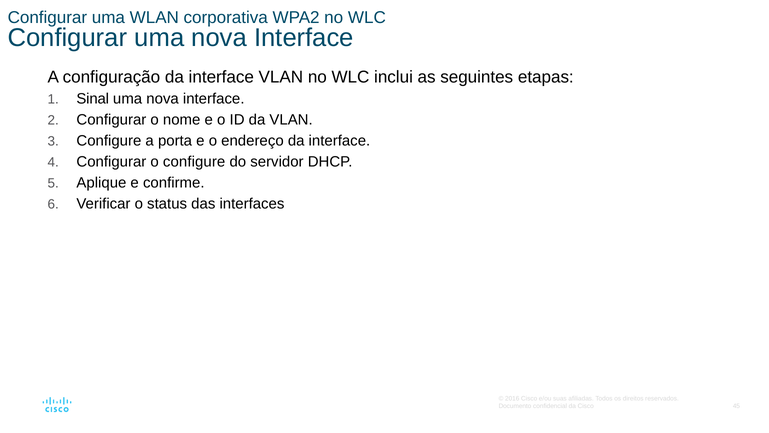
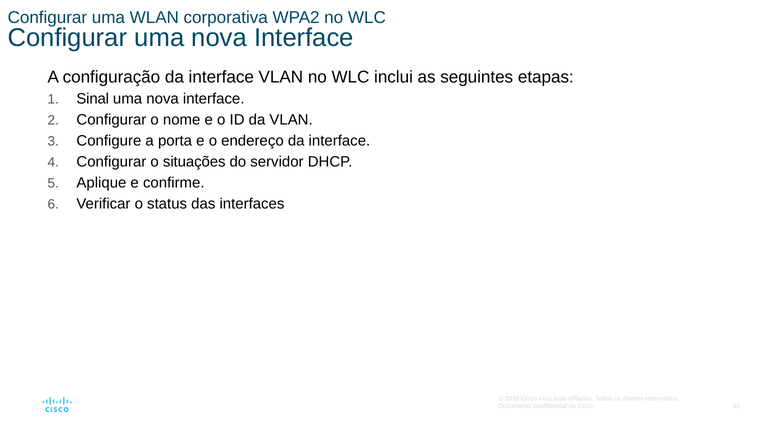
o configure: configure -> situações
